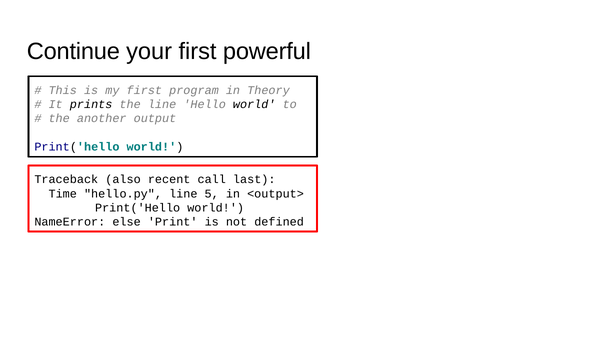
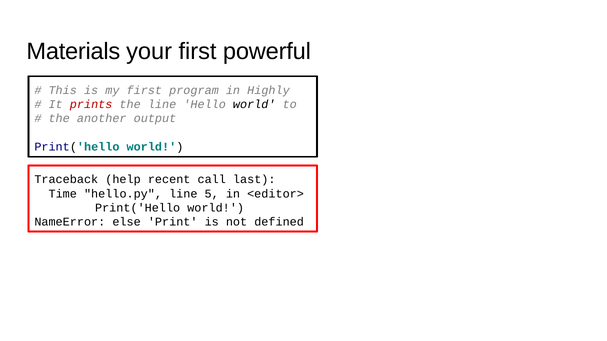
Continue: Continue -> Materials
Theory: Theory -> Highly
prints colour: black -> red
also: also -> help
<output>: <output> -> <editor>
